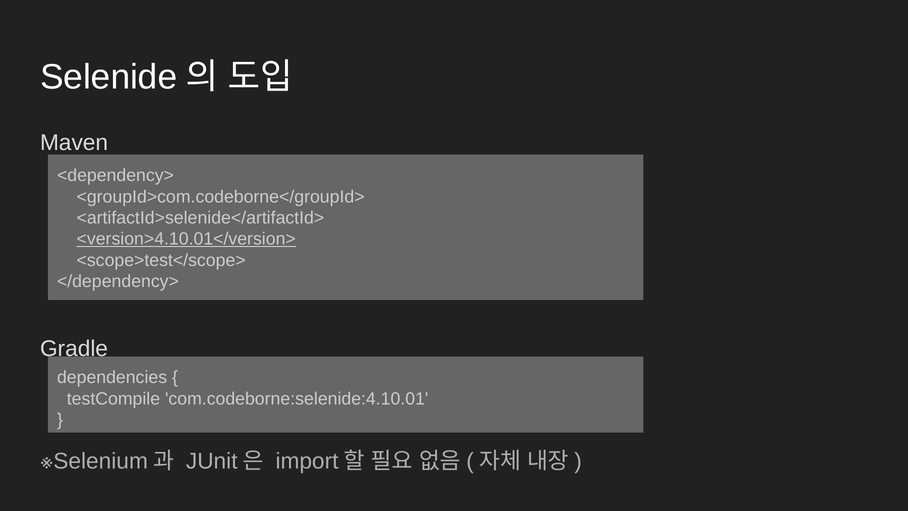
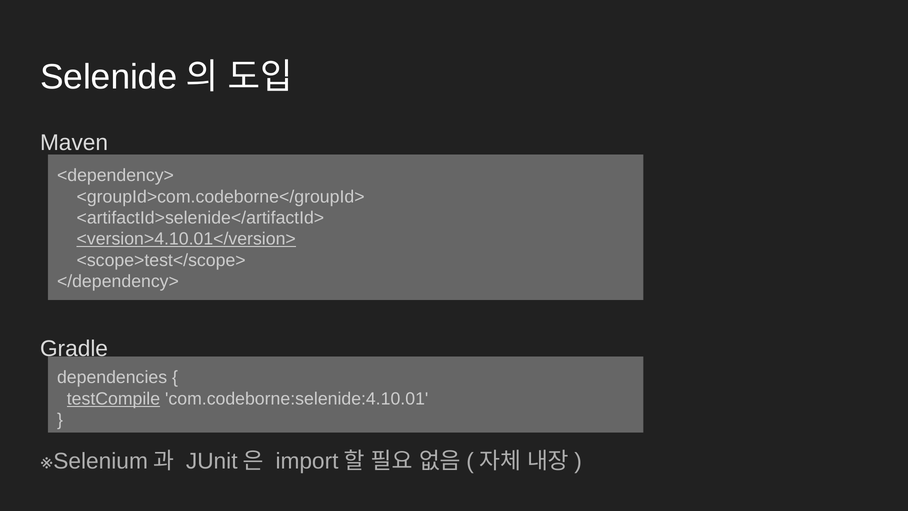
testCompile underline: none -> present
